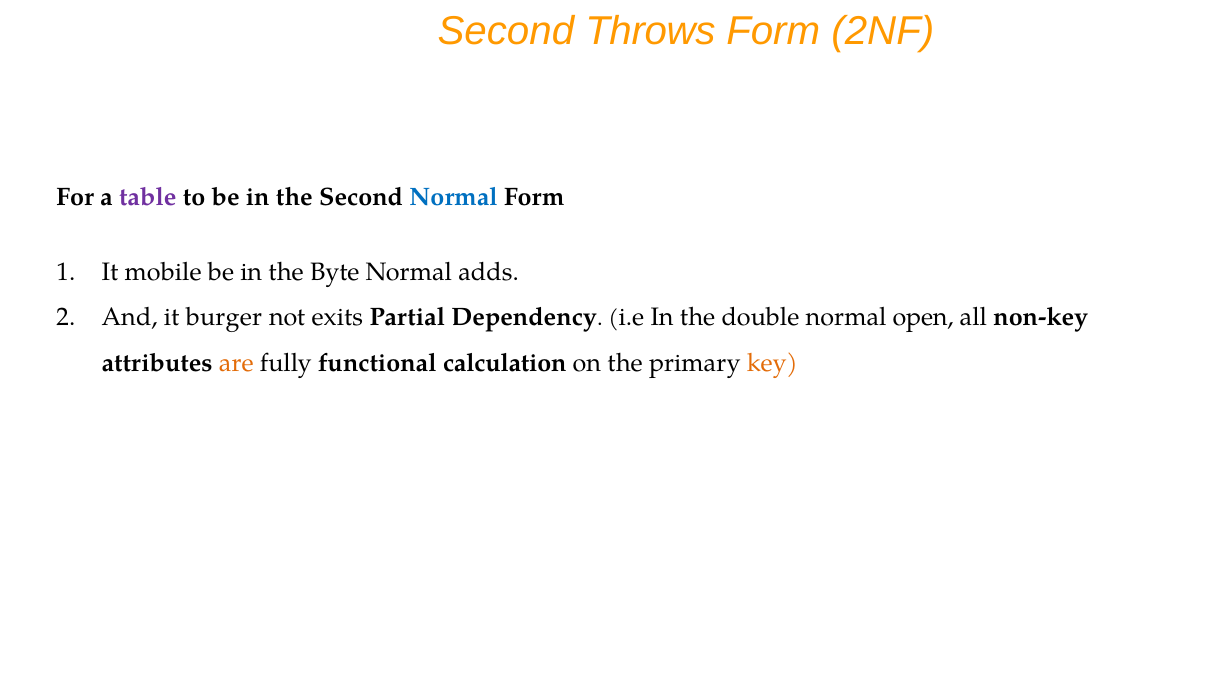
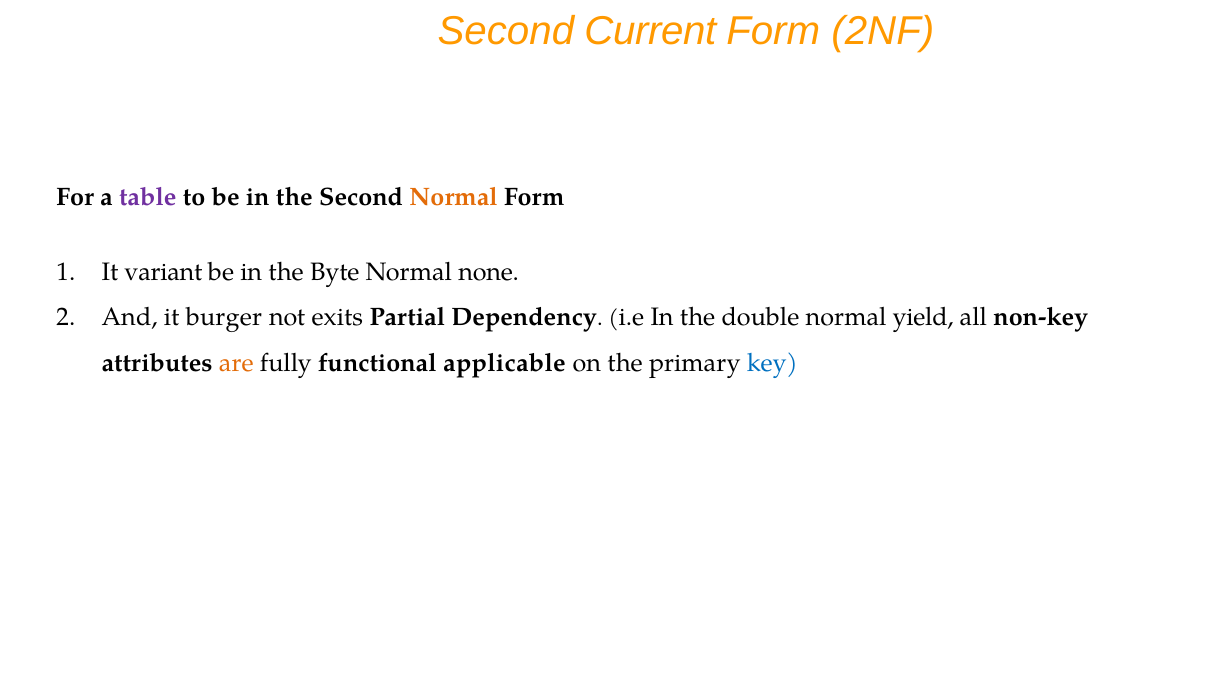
Throws: Throws -> Current
Normal at (454, 197) colour: blue -> orange
mobile: mobile -> variant
adds: adds -> none
open: open -> yield
calculation: calculation -> applicable
key colour: orange -> blue
